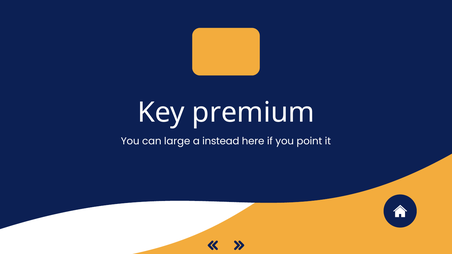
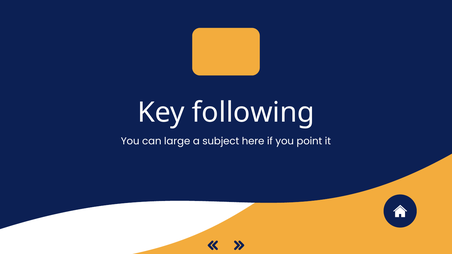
premium: premium -> following
instead: instead -> subject
